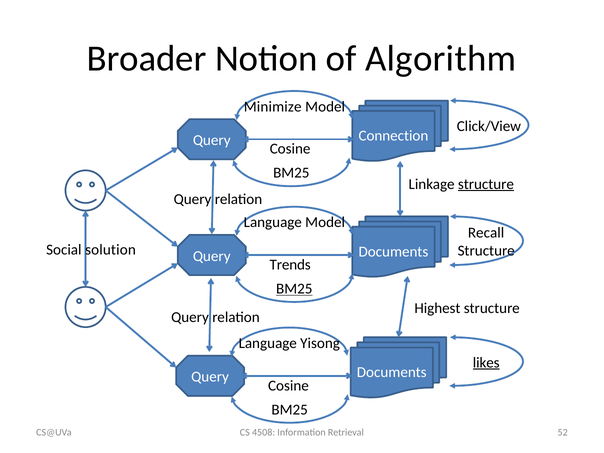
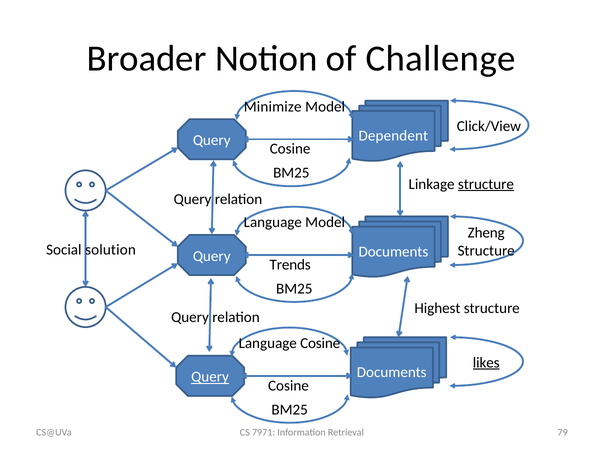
Algorithm: Algorithm -> Challenge
Connection: Connection -> Dependent
Recall: Recall -> Zheng
BM25 at (294, 289) underline: present -> none
Language Yisong: Yisong -> Cosine
Query at (210, 377) underline: none -> present
4508: 4508 -> 7971
52: 52 -> 79
